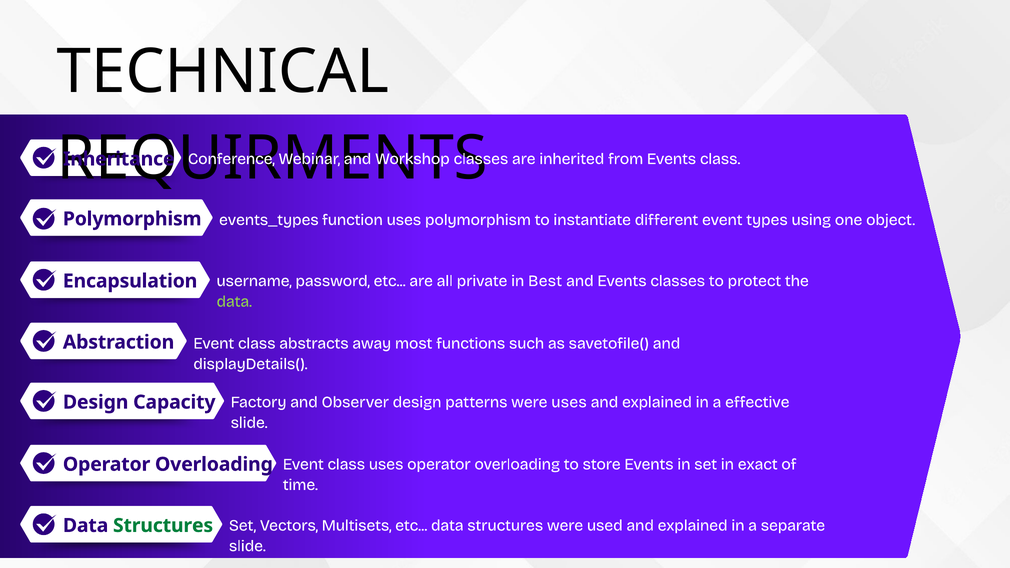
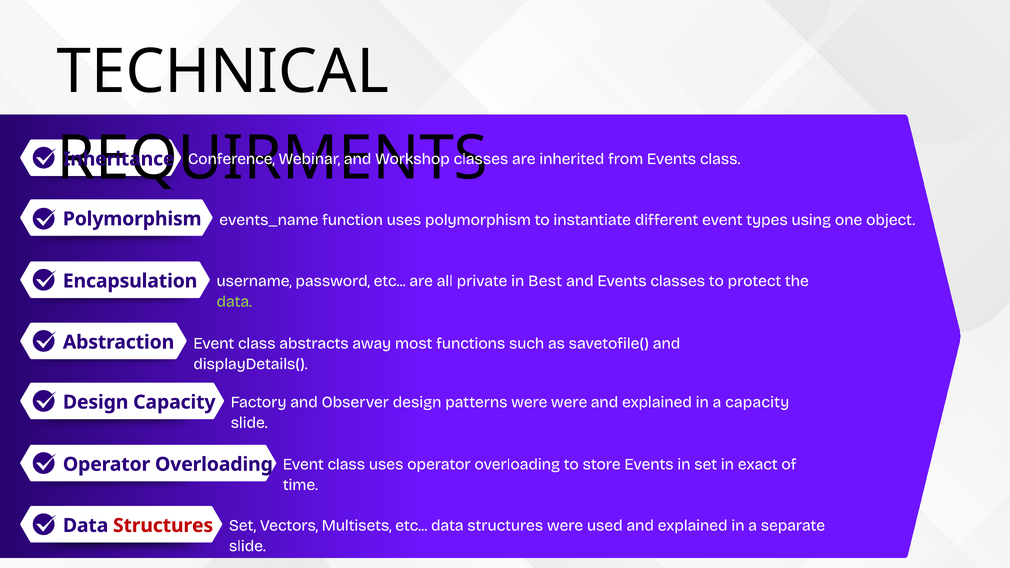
events_types: events_types -> events_name
were uses: uses -> were
a effective: effective -> capacity
Structures at (163, 526) colour: green -> red
